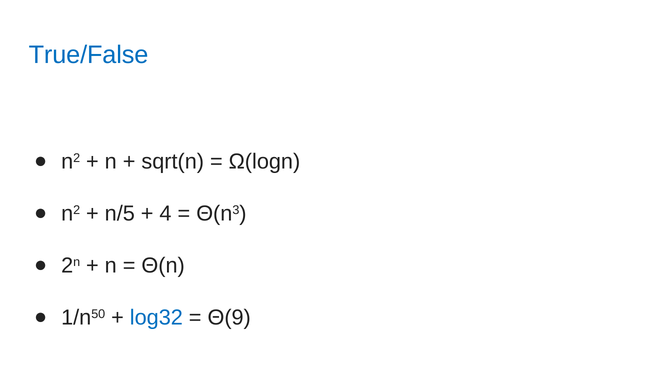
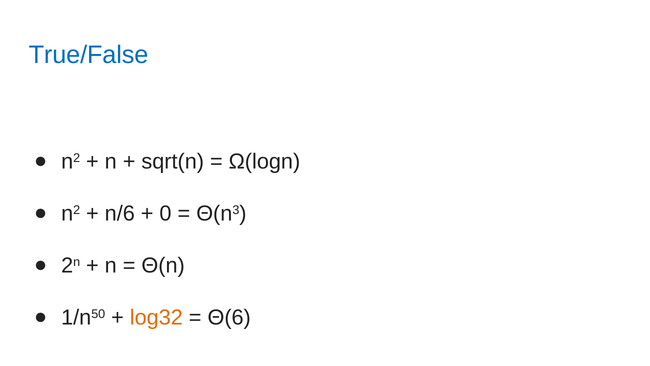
n/5: n/5 -> n/6
4: 4 -> 0
log32 colour: blue -> orange
Θ(9: Θ(9 -> Θ(6
